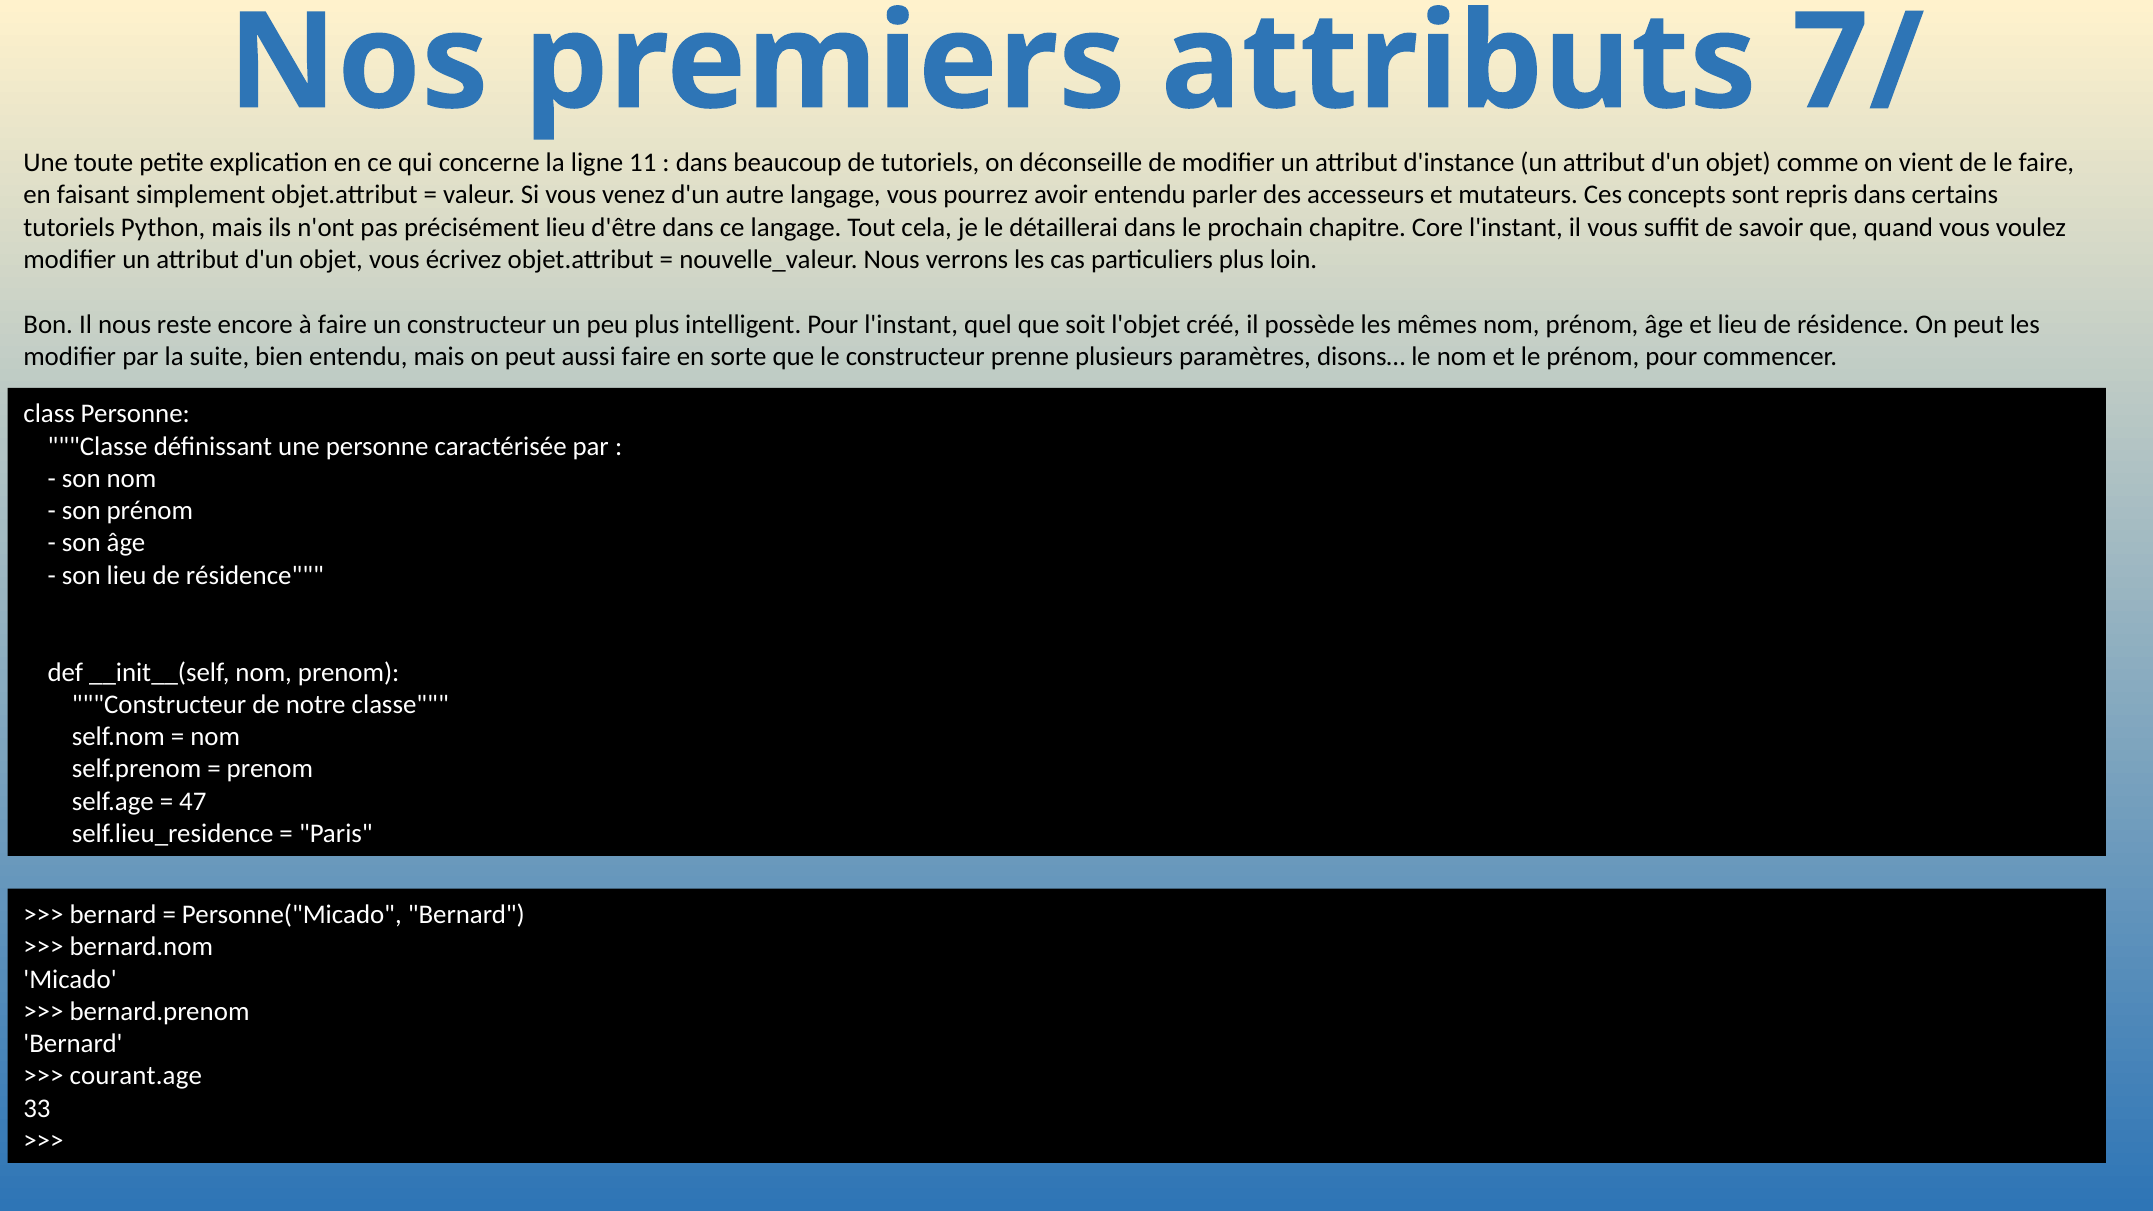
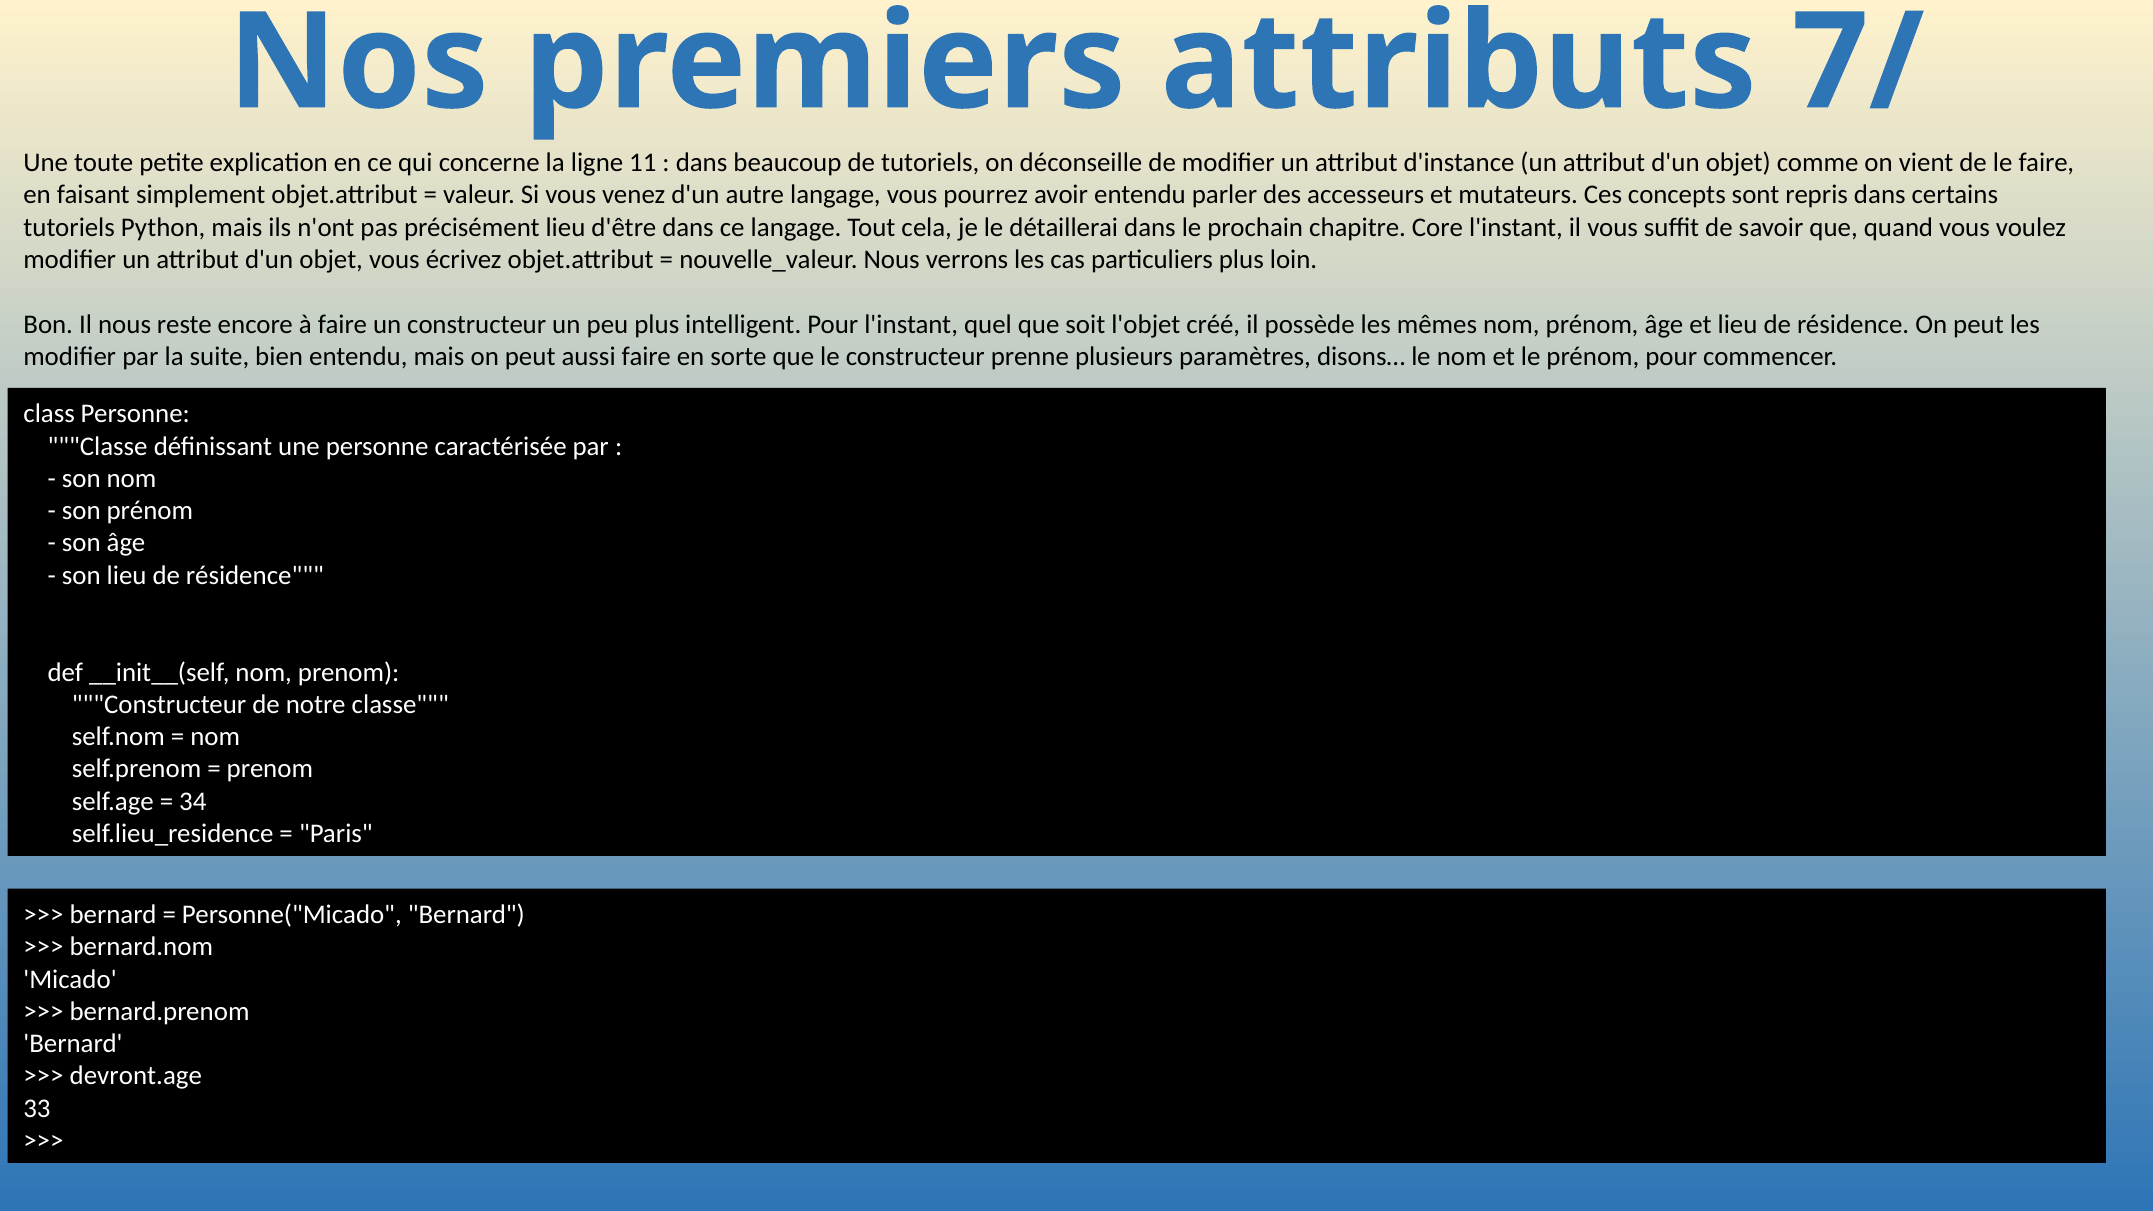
47: 47 -> 34
courant.age: courant.age -> devront.age
